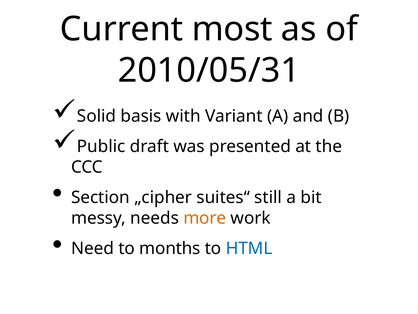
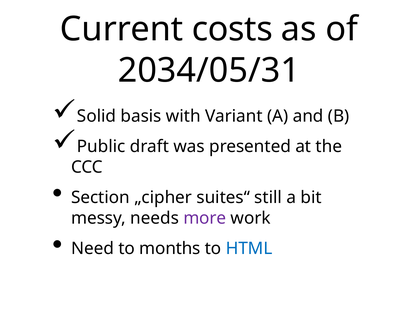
most: most -> costs
2010/05/31: 2010/05/31 -> 2034/05/31
more colour: orange -> purple
